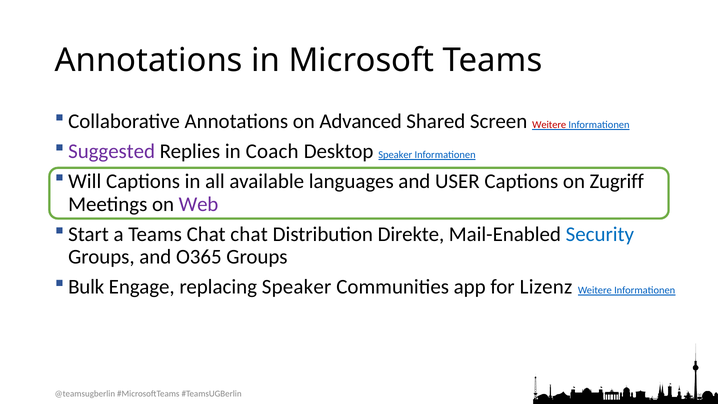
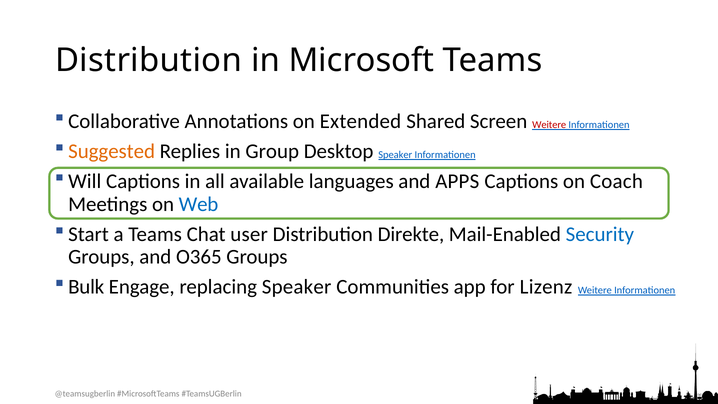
Annotations at (149, 60): Annotations -> Distribution
Advanced: Advanced -> Extended
Suggested colour: purple -> orange
Coach: Coach -> Group
USER: USER -> APPS
Zugriff: Zugriff -> Coach
Web colour: purple -> blue
Chat chat: chat -> user
